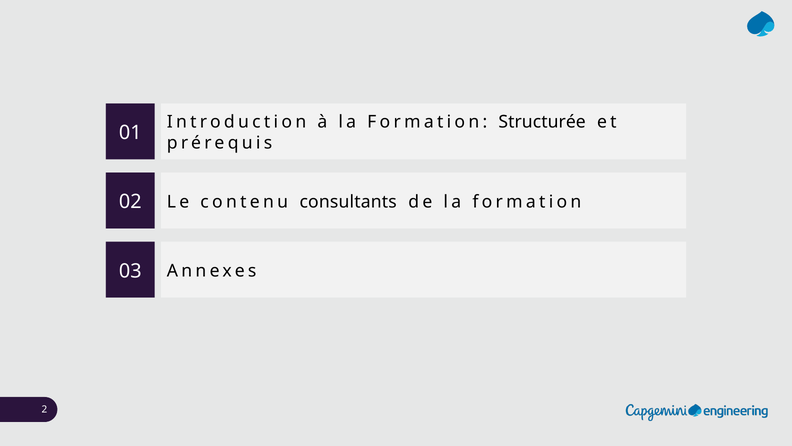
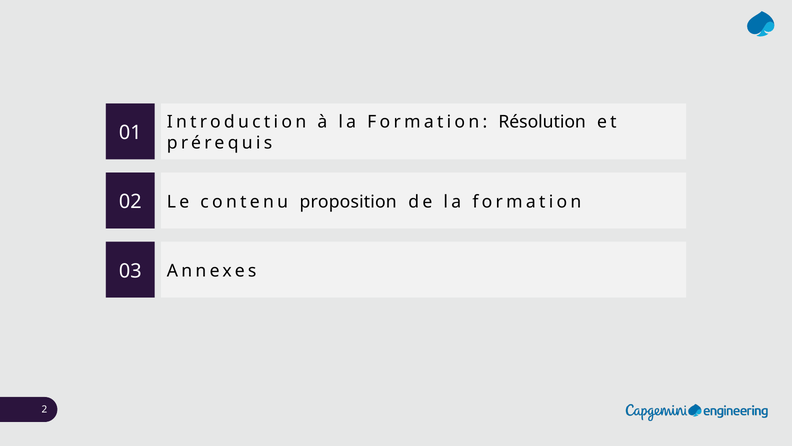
Structurée: Structurée -> Résolution
consultants: consultants -> proposition
